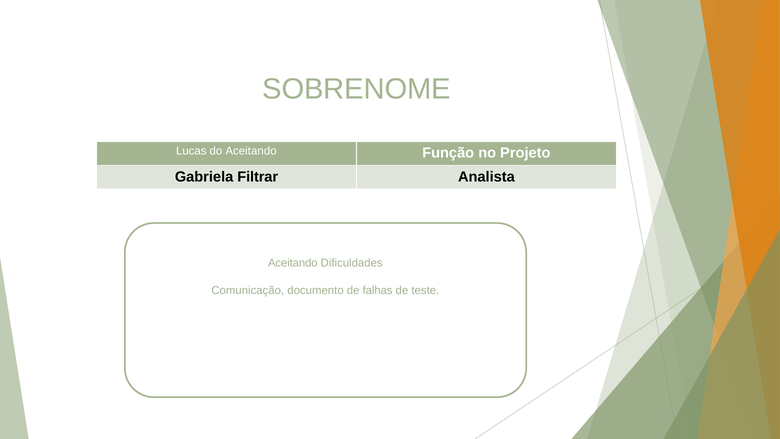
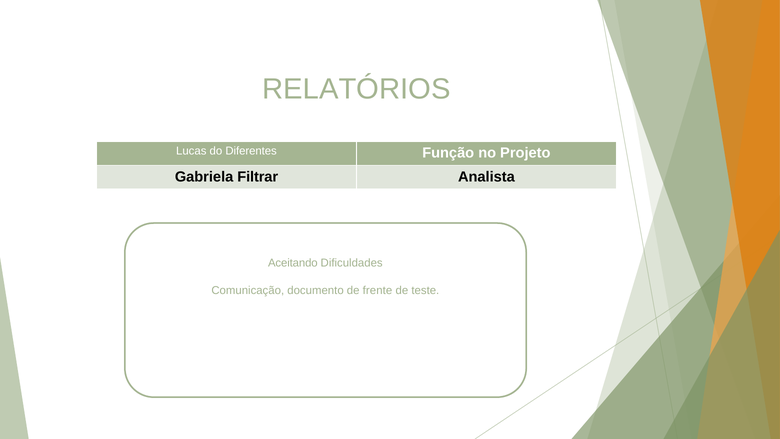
SOBRENOME: SOBRENOME -> RELATÓRIOS
do Aceitando: Aceitando -> Diferentes
falhas: falhas -> frente
